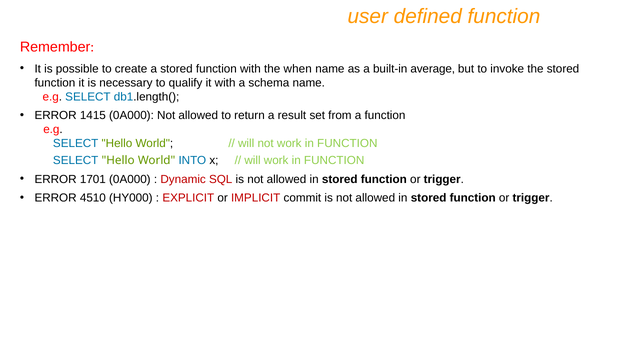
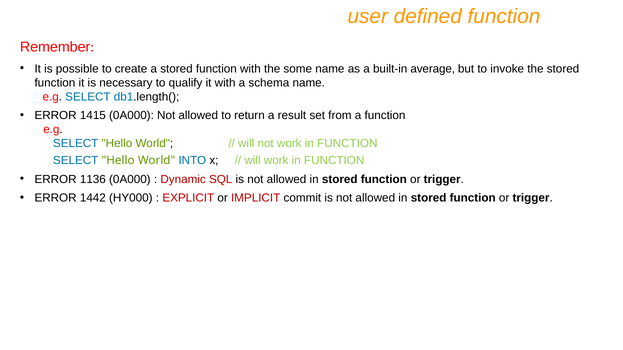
when: when -> some
1701: 1701 -> 1136
4510: 4510 -> 1442
